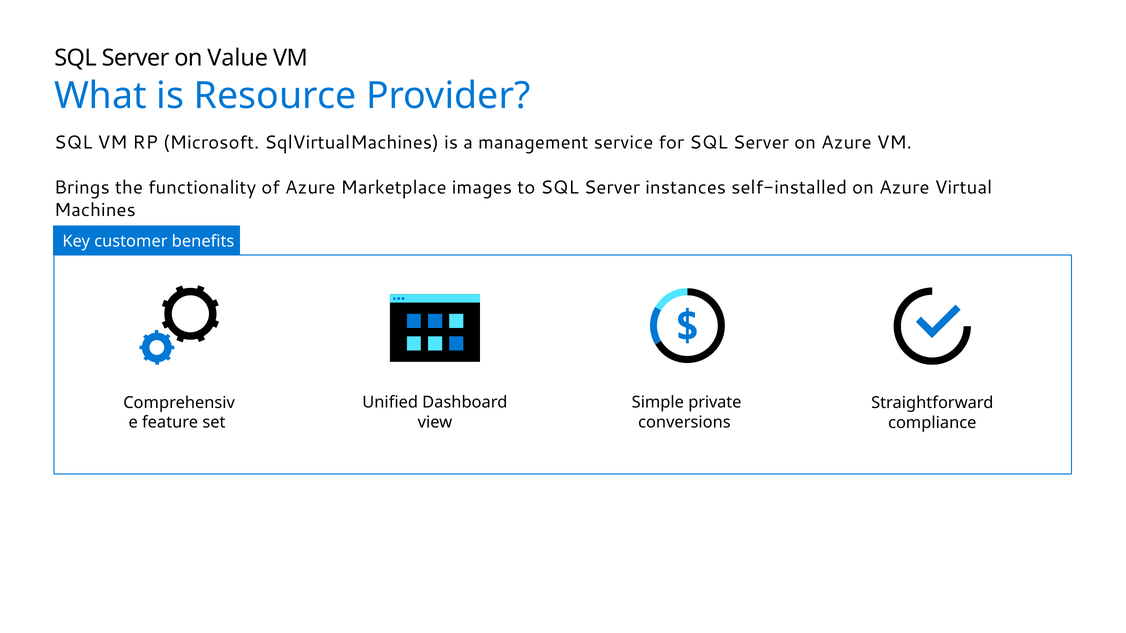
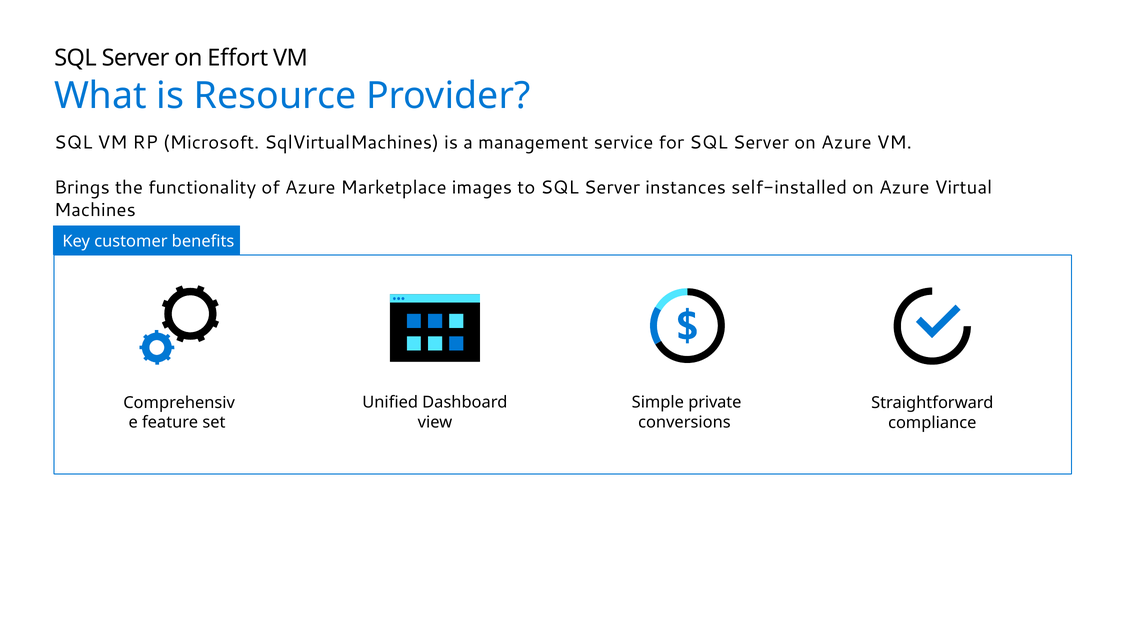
Value: Value -> Effort
